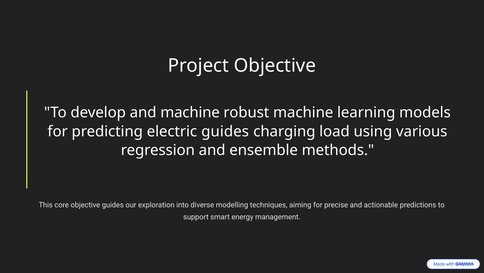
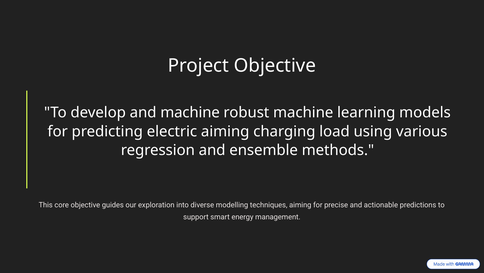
electric guides: guides -> aiming
